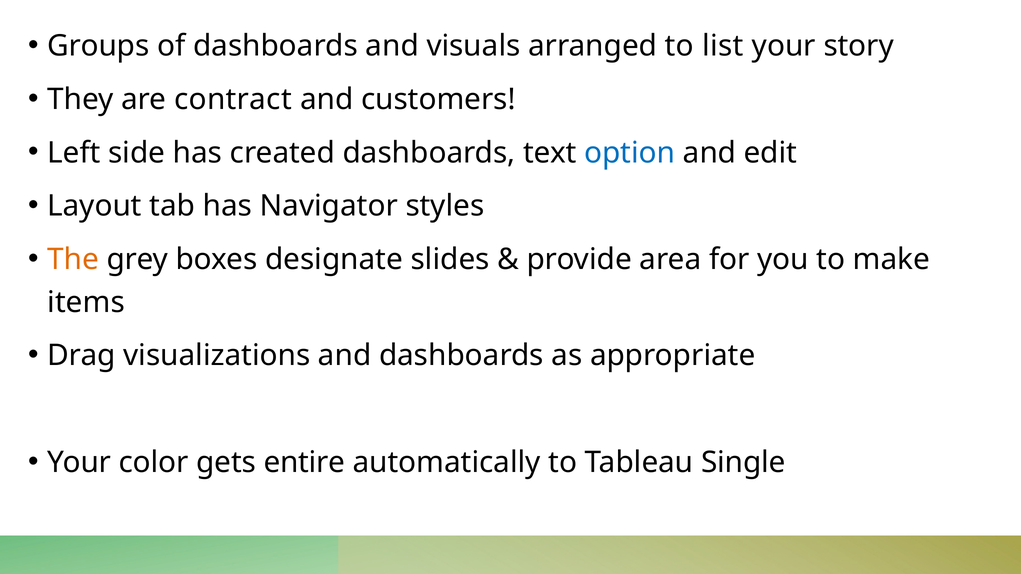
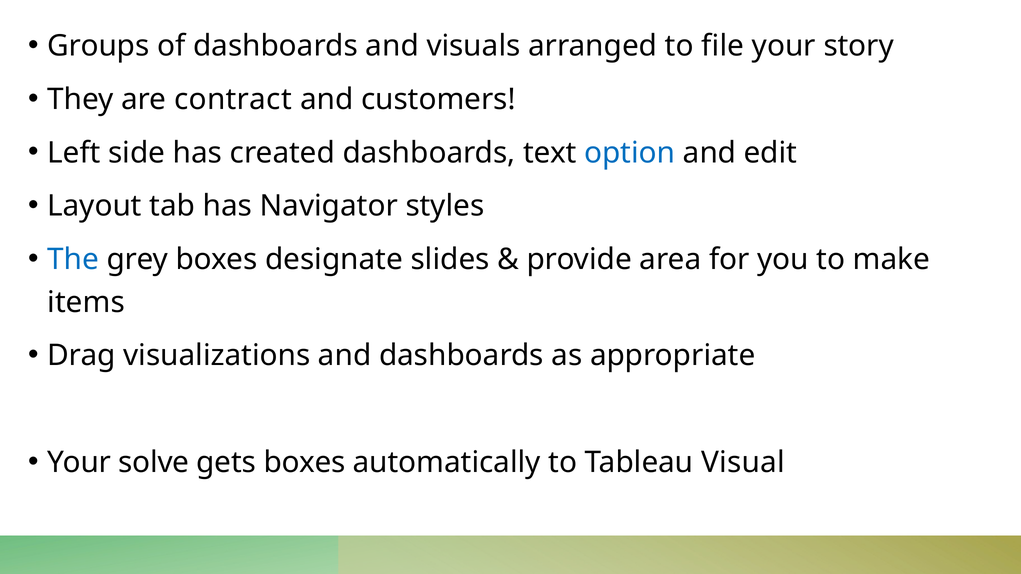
list: list -> file
The colour: orange -> blue
color: color -> solve
gets entire: entire -> boxes
Single: Single -> Visual
